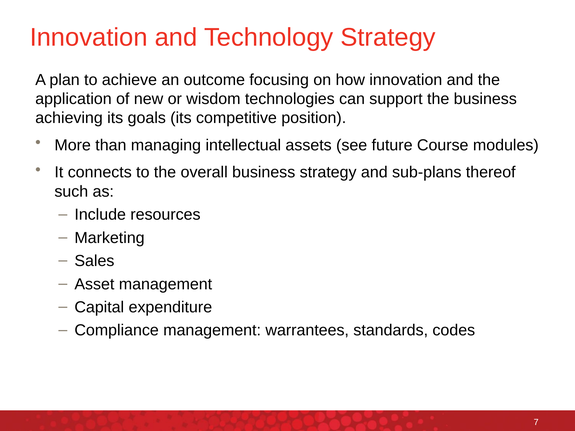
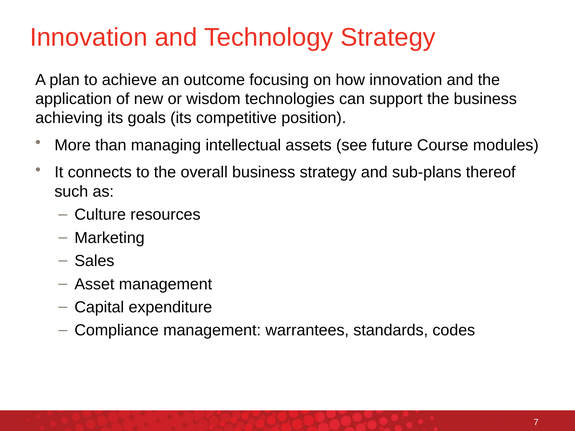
Include: Include -> Culture
